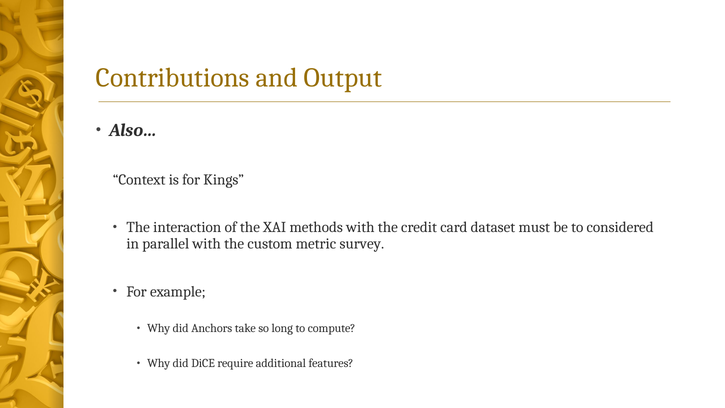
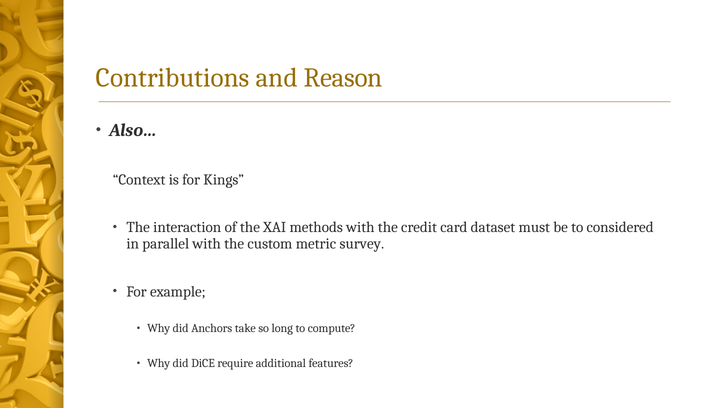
Output: Output -> Reason
